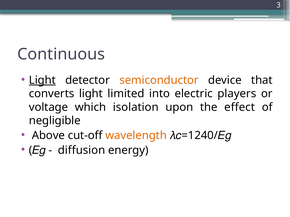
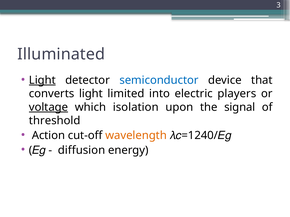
Continuous: Continuous -> Illuminated
semiconductor colour: orange -> blue
voltage underline: none -> present
effect: effect -> signal
negligible: negligible -> threshold
Above: Above -> Action
